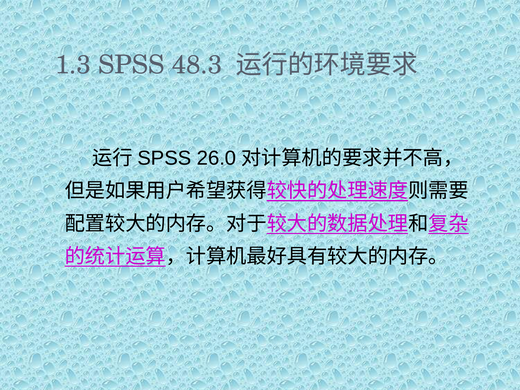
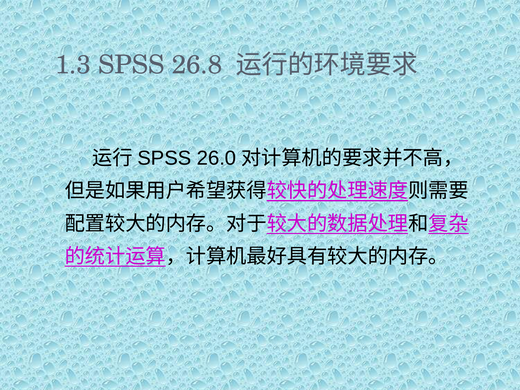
48.3: 48.3 -> 26.8
